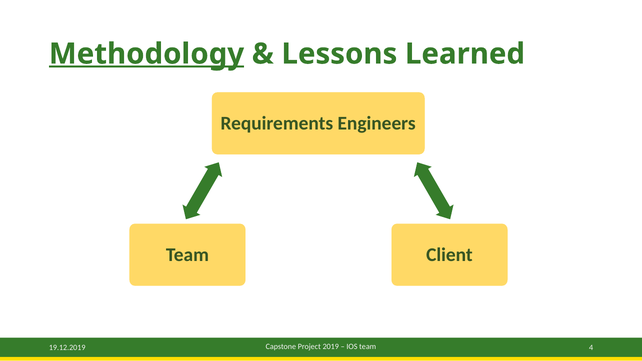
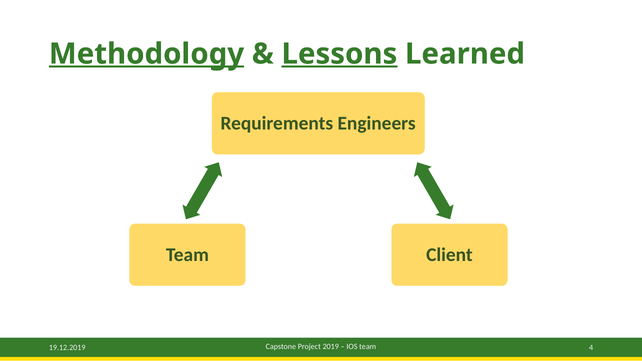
Lessons underline: none -> present
